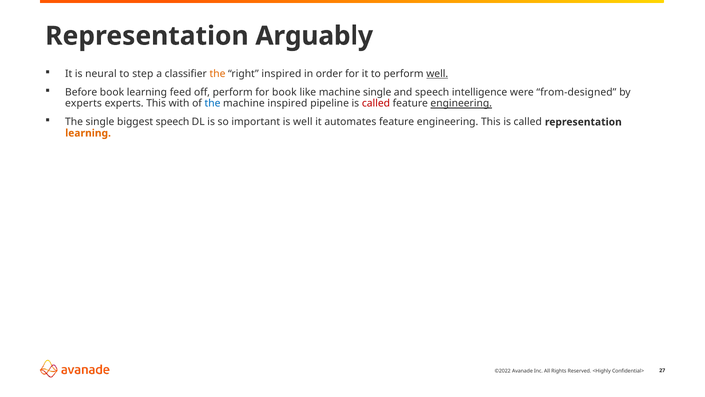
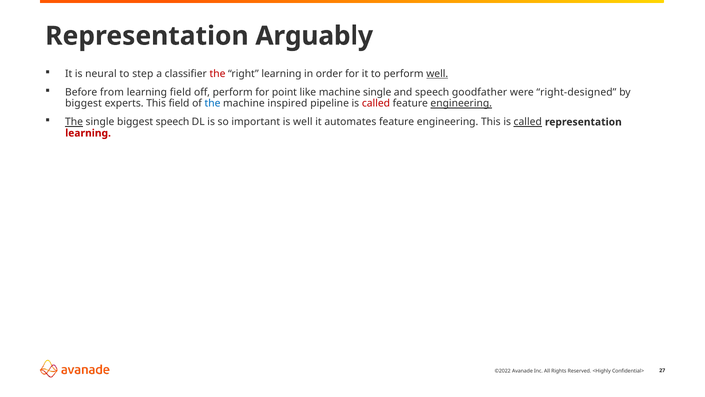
the at (217, 74) colour: orange -> red
right inspired: inspired -> learning
Before book: book -> from
learning feed: feed -> field
for book: book -> point
intelligence: intelligence -> goodfather
from-designed: from-designed -> right-designed
experts at (84, 103): experts -> biggest
This with: with -> field
The at (74, 122) underline: none -> present
called at (528, 122) underline: none -> present
learning at (88, 133) colour: orange -> red
